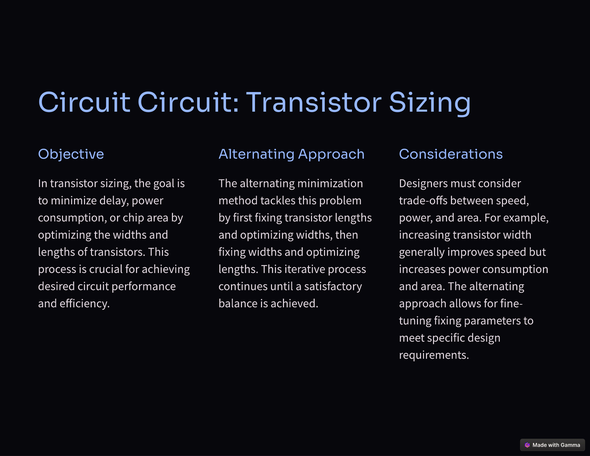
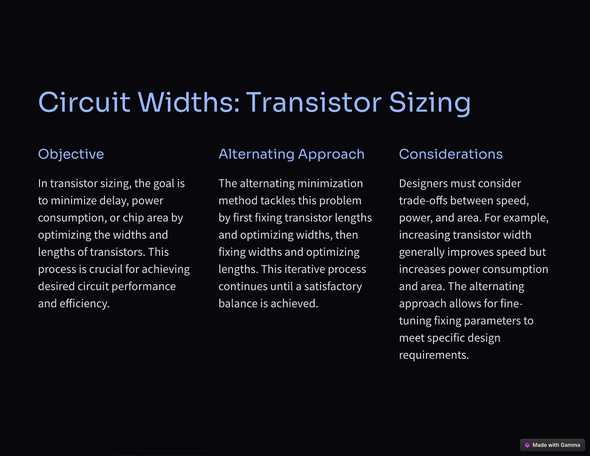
Circuit Circuit: Circuit -> Widths
